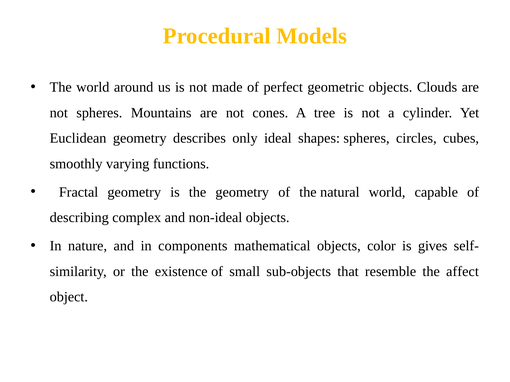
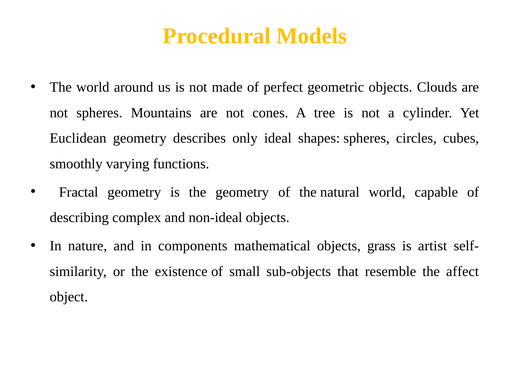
color: color -> grass
gives: gives -> artist
